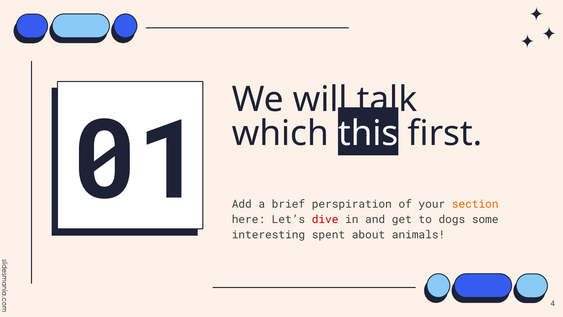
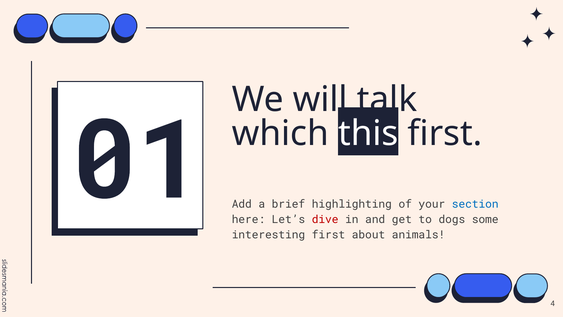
perspiration: perspiration -> highlighting
section colour: orange -> blue
interesting spent: spent -> first
